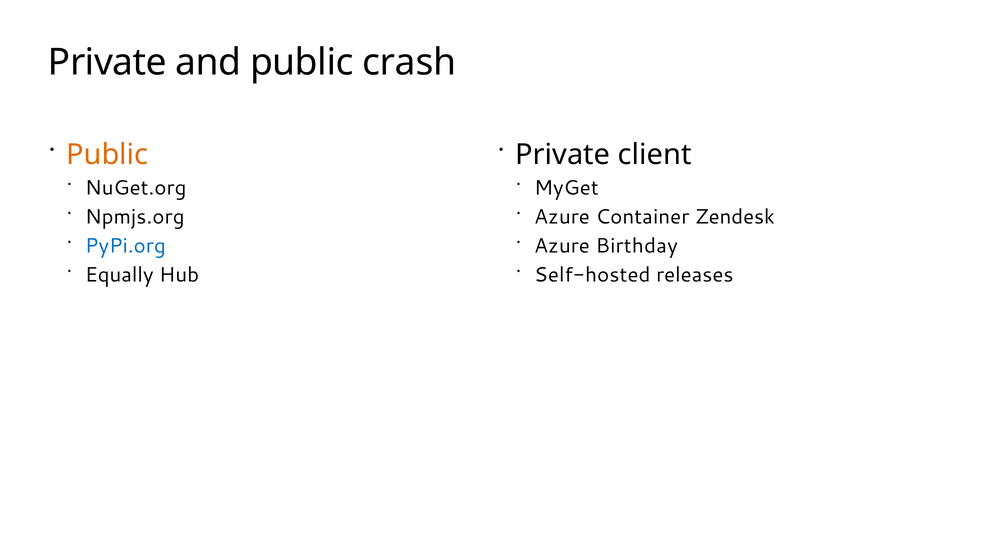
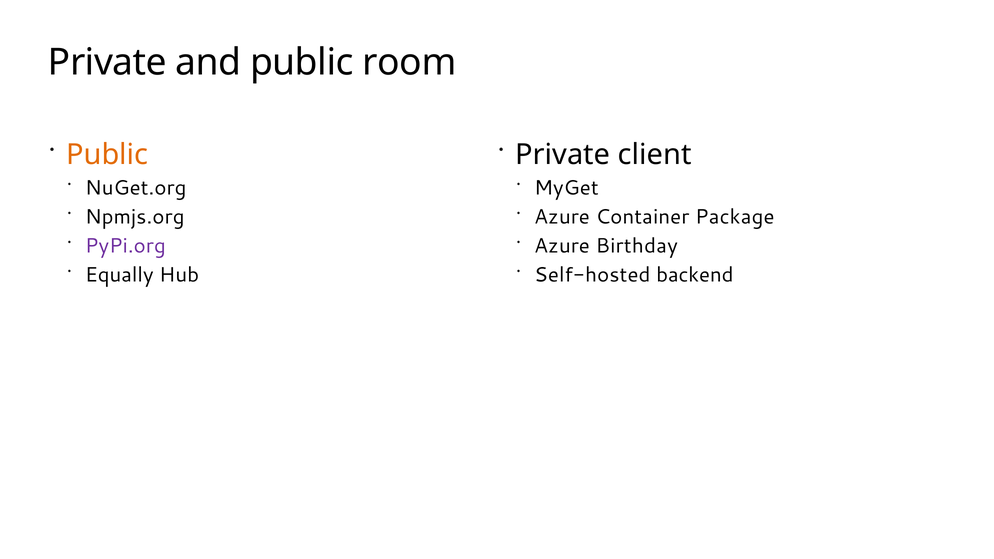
crash: crash -> room
Zendesk: Zendesk -> Package
PyPi.org colour: blue -> purple
releases: releases -> backend
